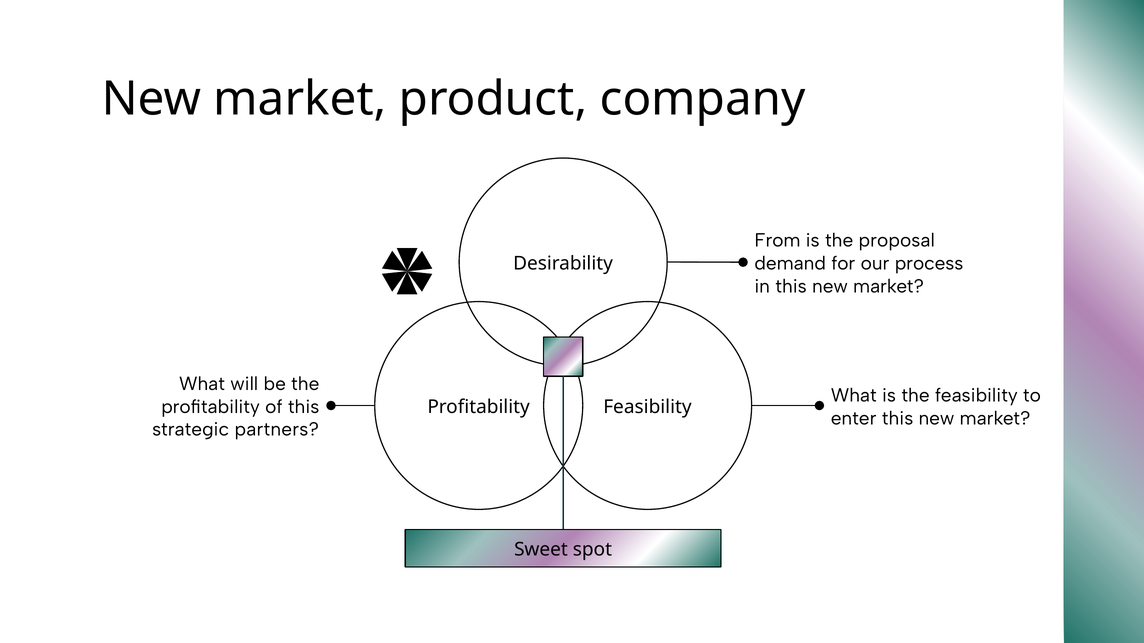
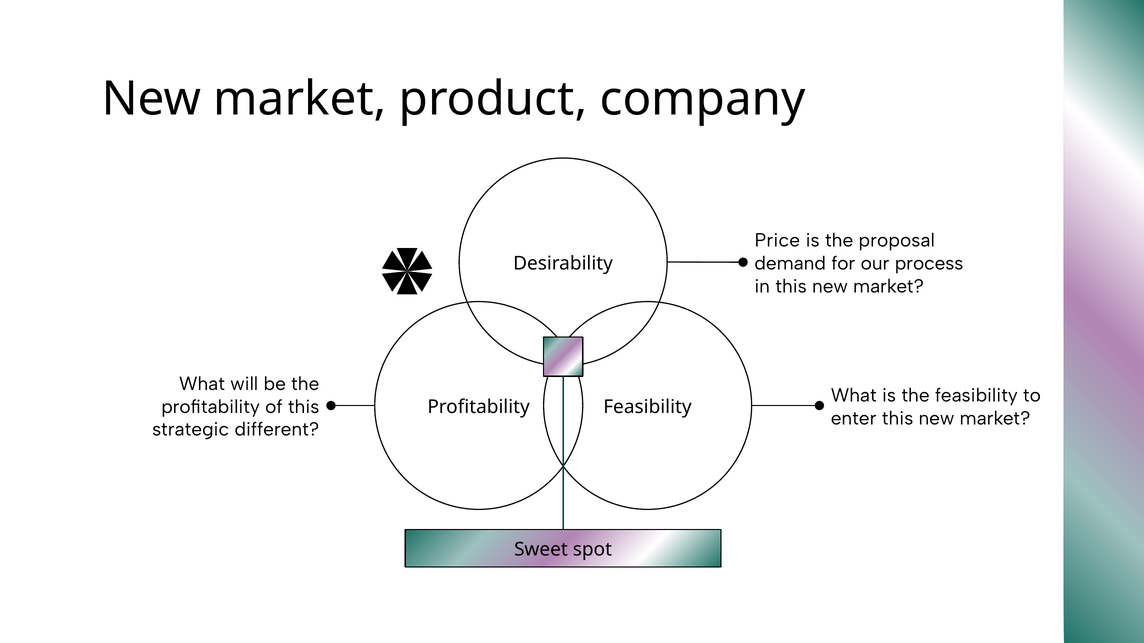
From: From -> Price
partners: partners -> different
